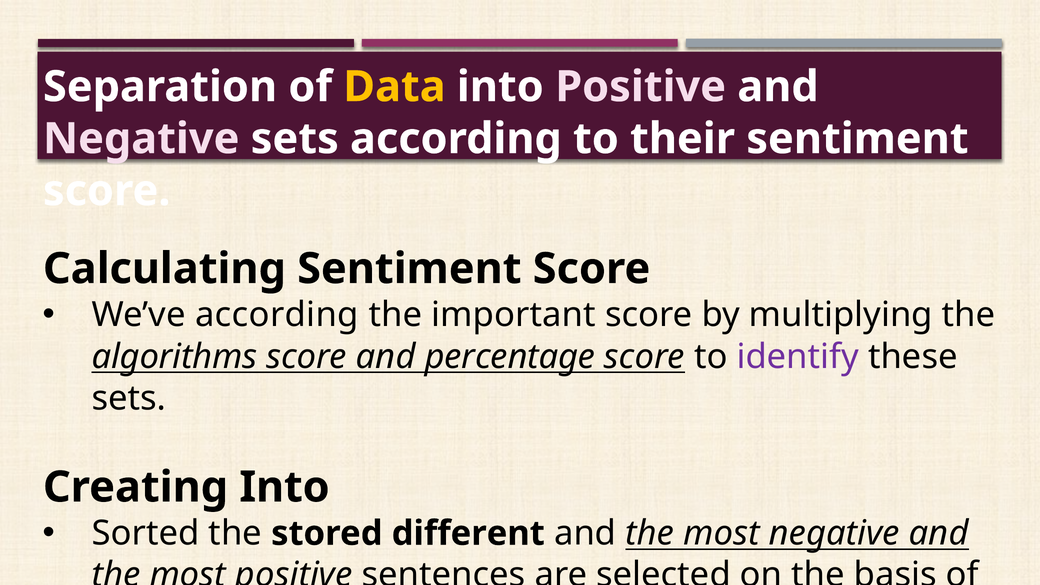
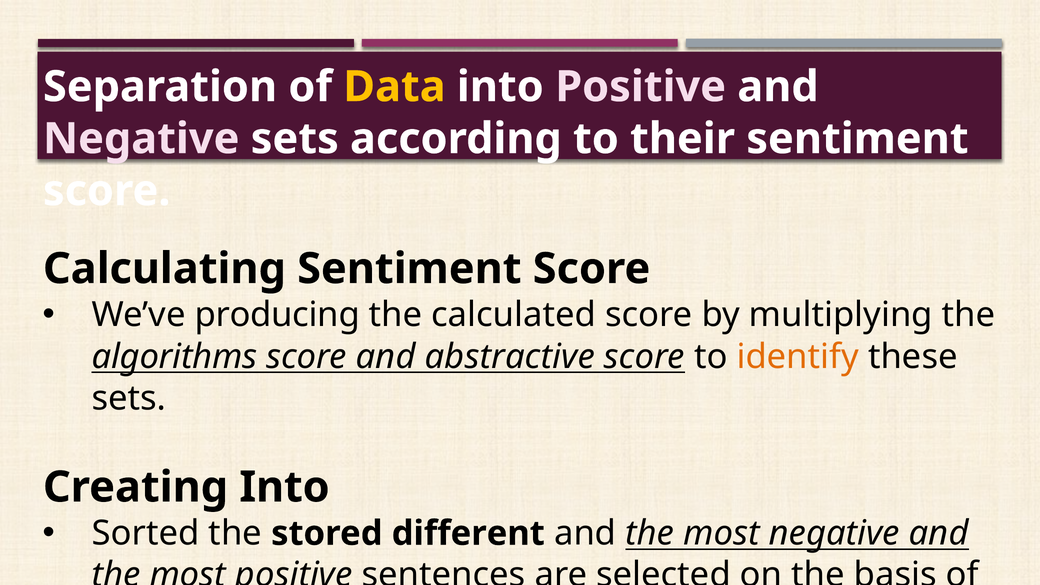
We’ve according: according -> producing
important: important -> calculated
percentage: percentage -> abstractive
identify colour: purple -> orange
